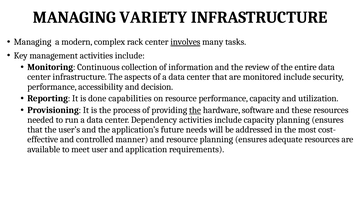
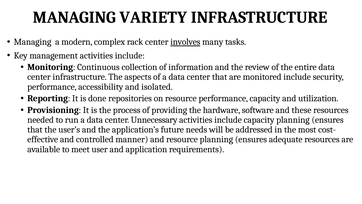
decision: decision -> isolated
capabilities: capabilities -> repositories
the at (195, 110) underline: present -> none
Dependency: Dependency -> Unnecessary
